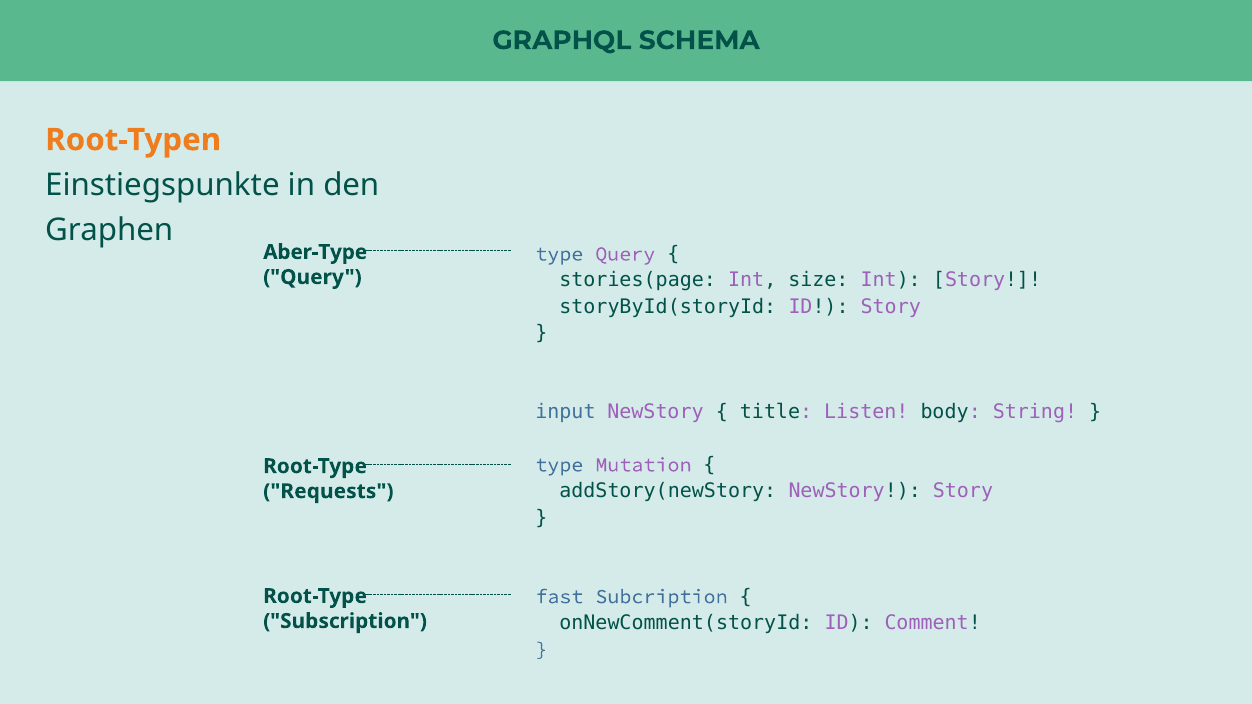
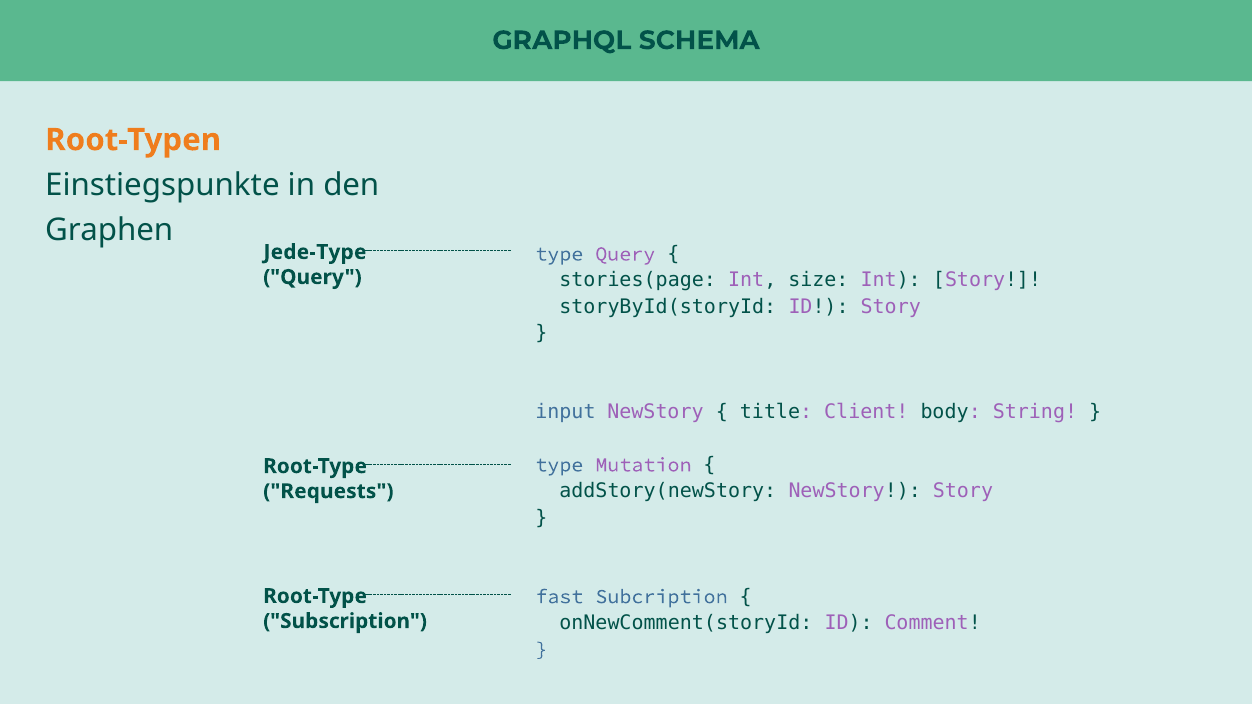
Aber-Type: Aber-Type -> Jede-Type
Listen: Listen -> Client
